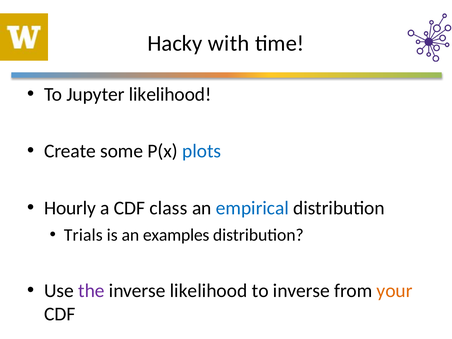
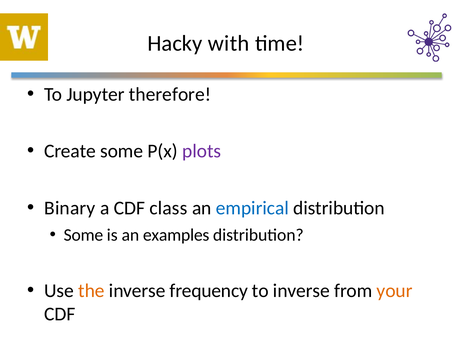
Jupyter likelihood: likelihood -> therefore
plots colour: blue -> purple
Hourly: Hourly -> Binary
Trials at (83, 235): Trials -> Some
the colour: purple -> orange
inverse likelihood: likelihood -> frequency
